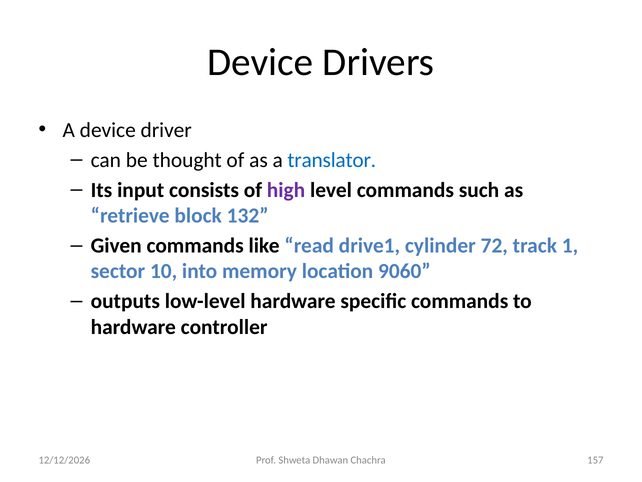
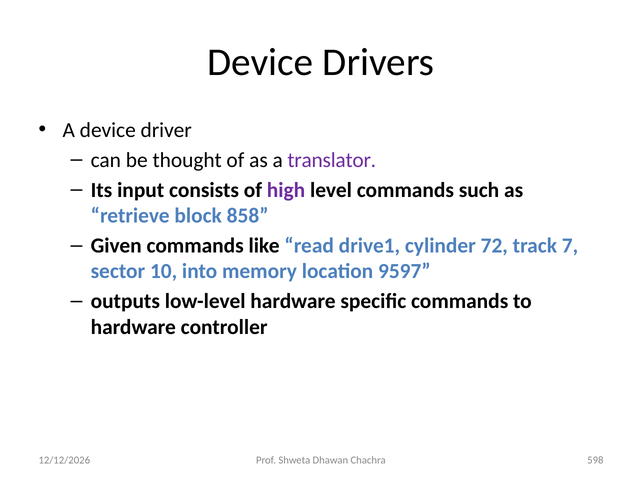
translator colour: blue -> purple
132: 132 -> 858
1: 1 -> 7
9060: 9060 -> 9597
157: 157 -> 598
